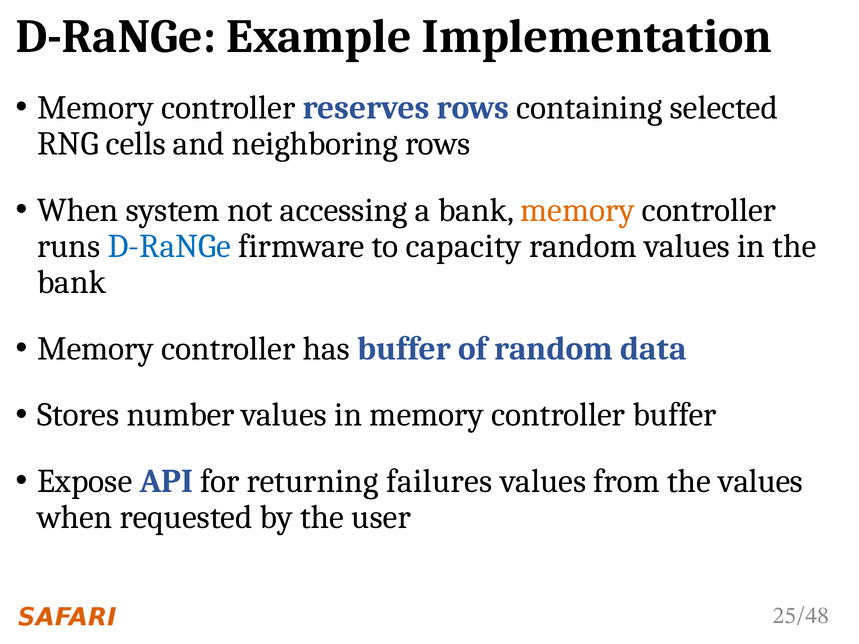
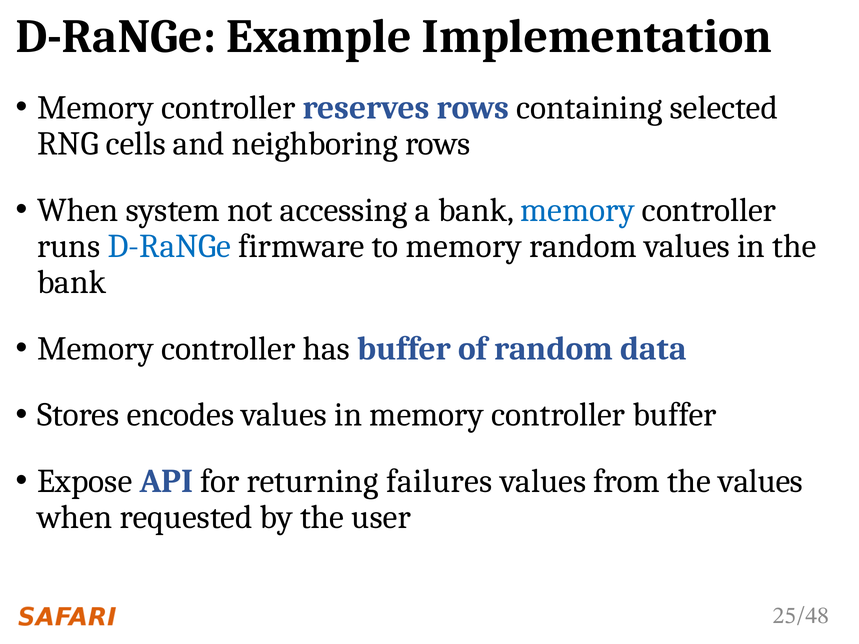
memory at (577, 210) colour: orange -> blue
to capacity: capacity -> memory
number: number -> encodes
